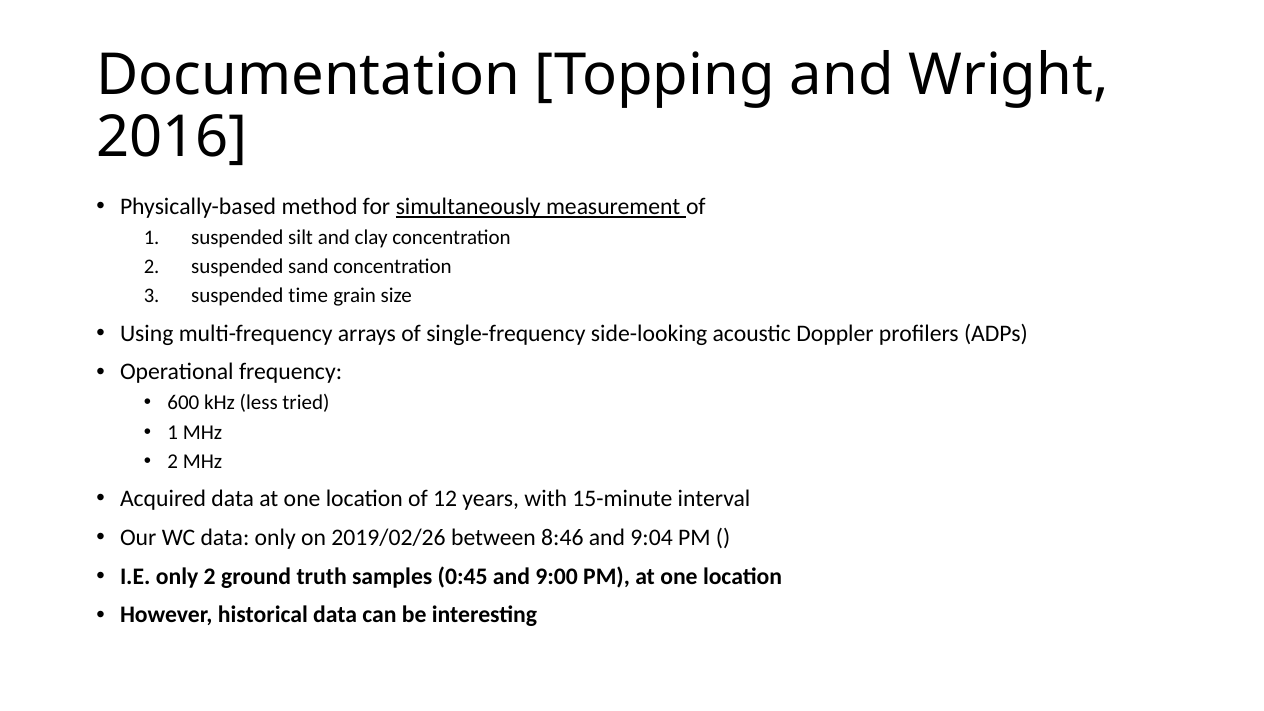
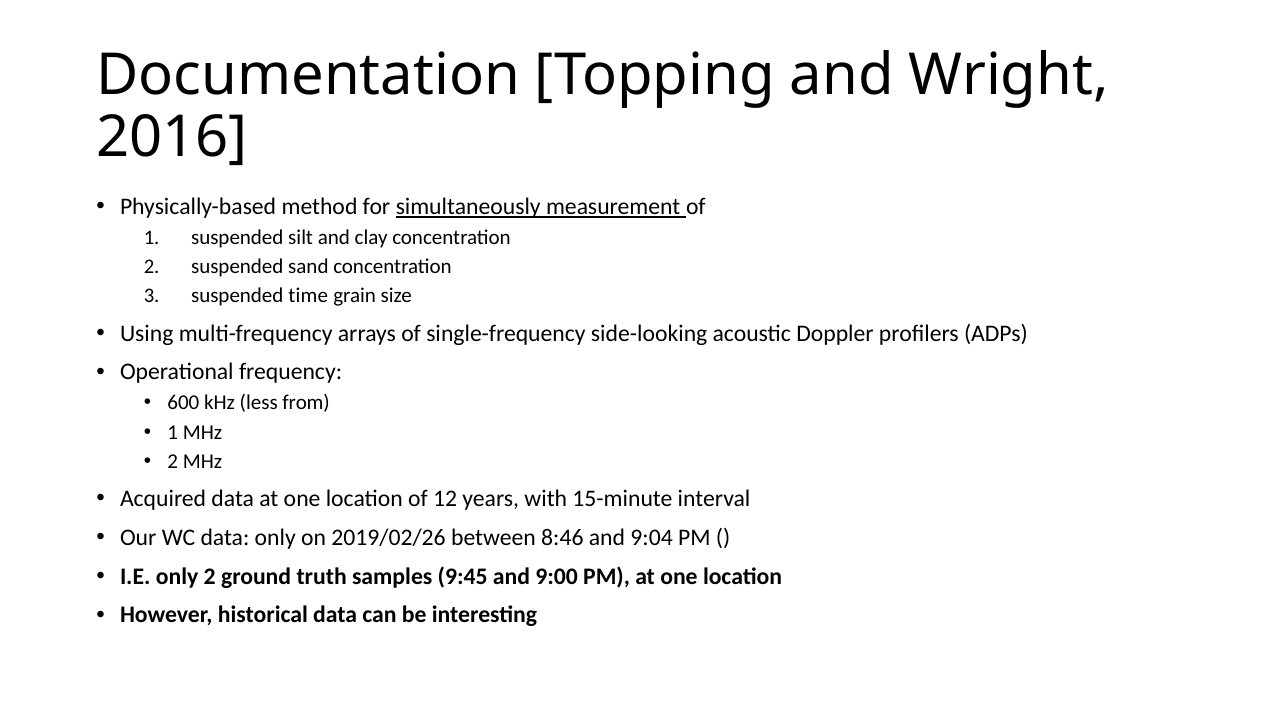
tried: tried -> from
0:45: 0:45 -> 9:45
